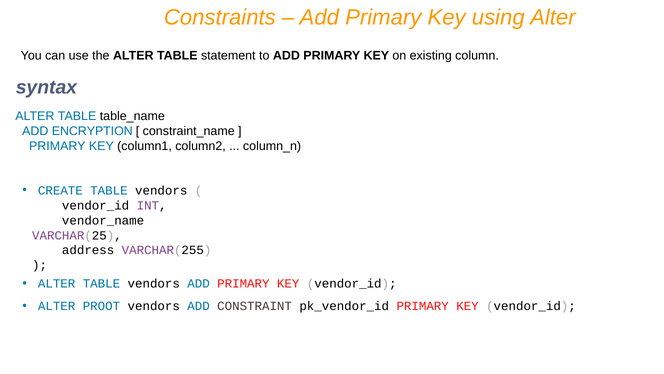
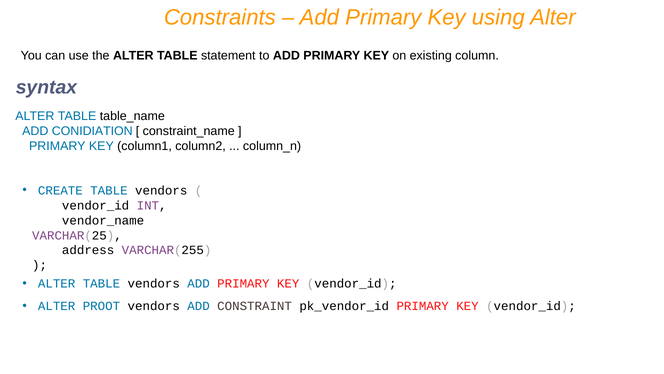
ENCRYPTION: ENCRYPTION -> CONIDIATION
